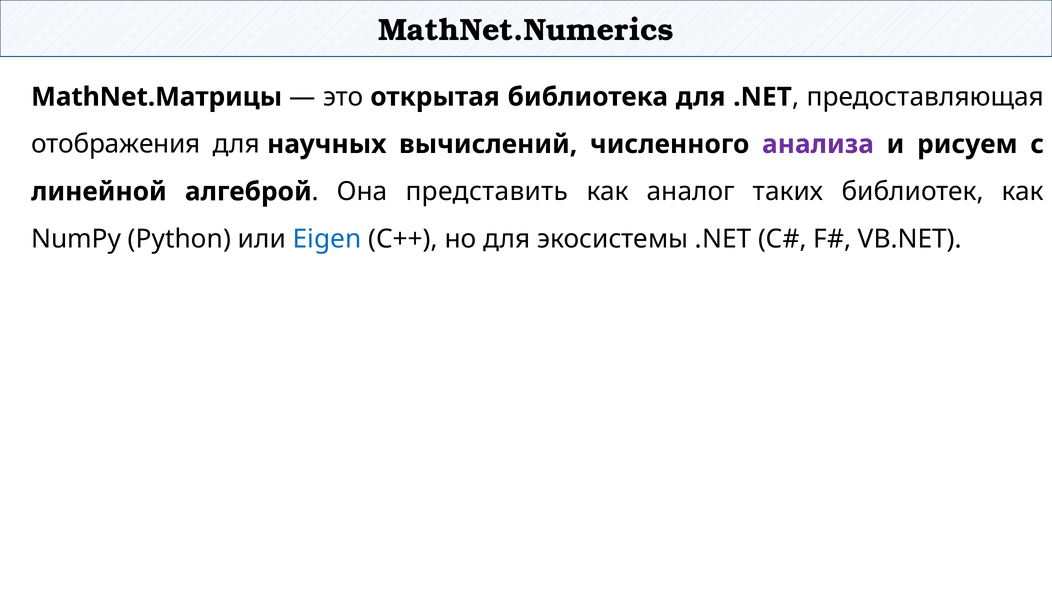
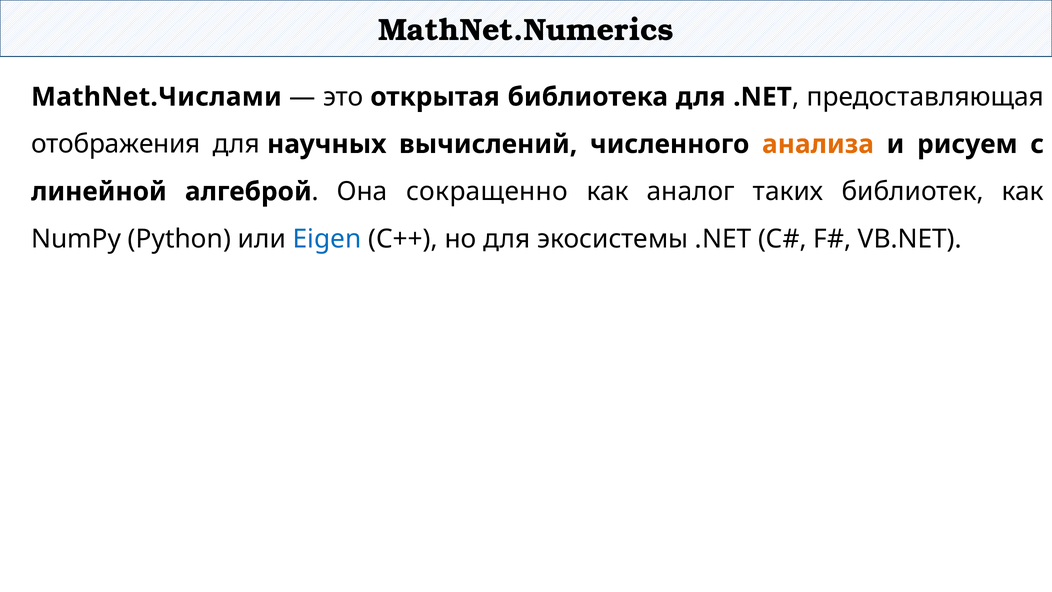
MathNet.Матрицы: MathNet.Матрицы -> MathNet.Числами
анализа colour: purple -> orange
представить: представить -> сокращенно
